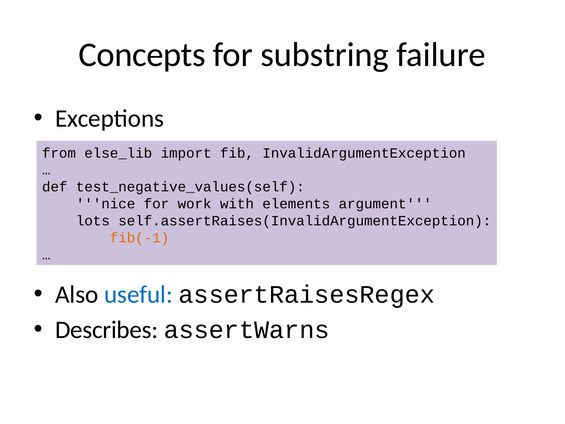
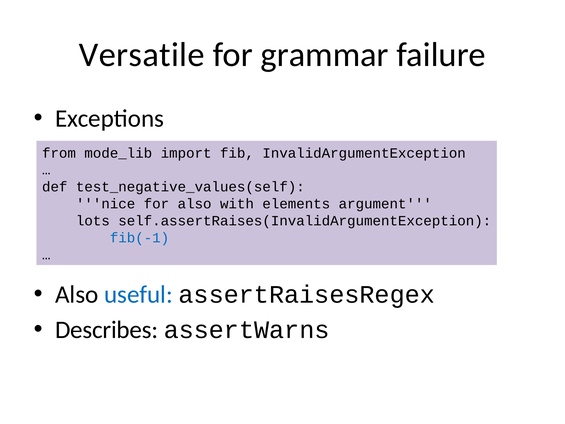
Concepts: Concepts -> Versatile
substring: substring -> grammar
else_lib: else_lib -> mode_lib
for work: work -> also
fib(-1 colour: orange -> blue
